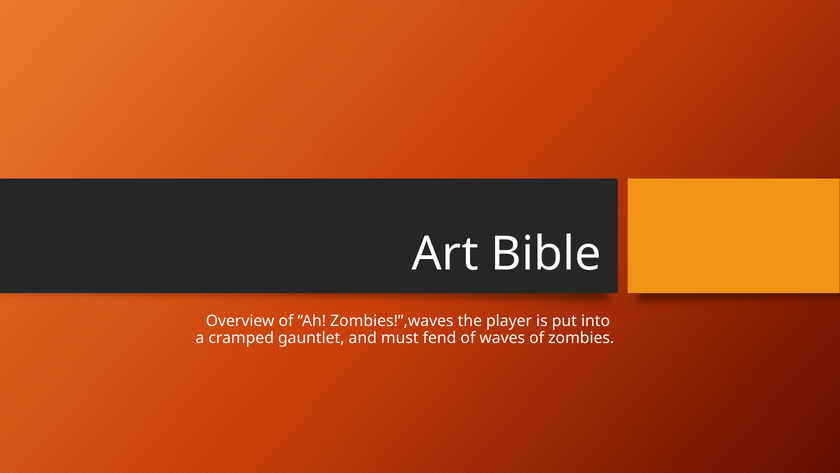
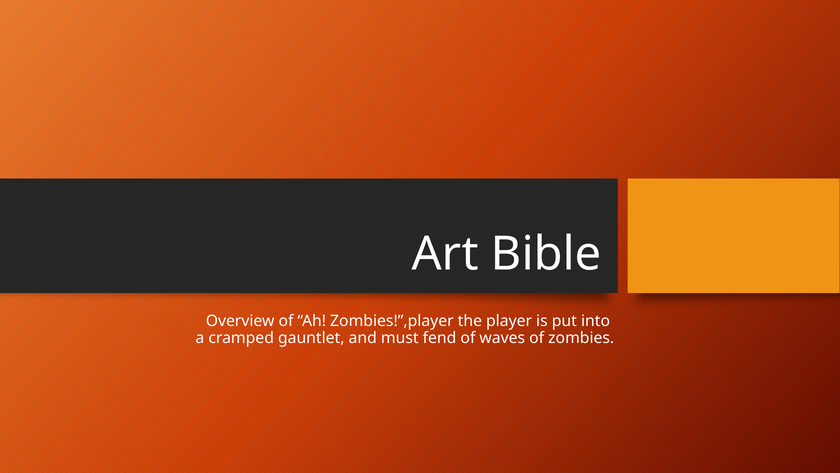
Zombies!”,waves: Zombies!”,waves -> Zombies!”,player
